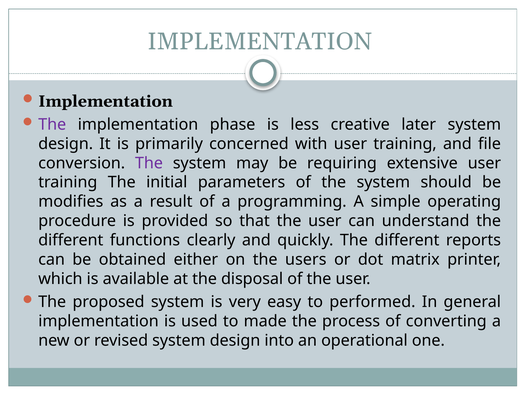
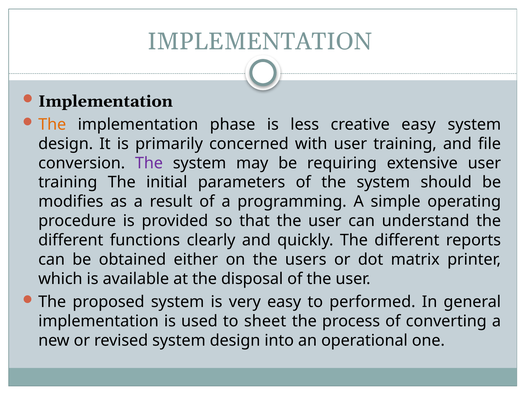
The at (52, 124) colour: purple -> orange
creative later: later -> easy
made: made -> sheet
